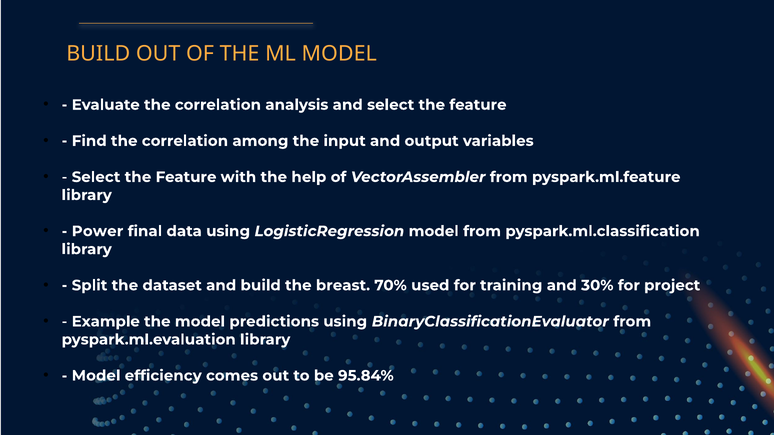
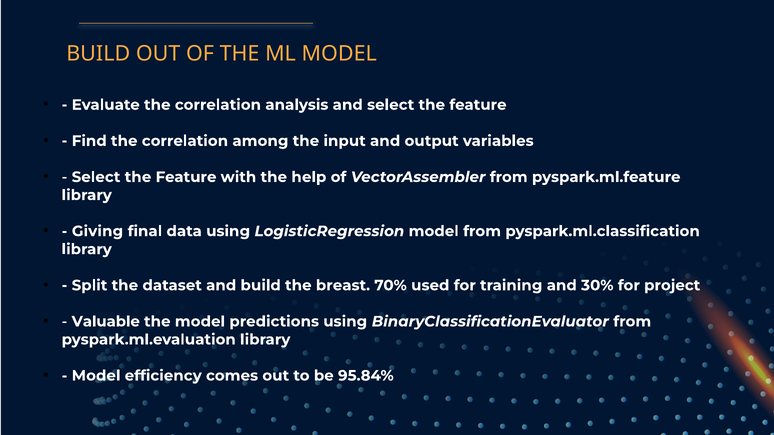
Power: Power -> Giving
Example: Example -> Valuable
